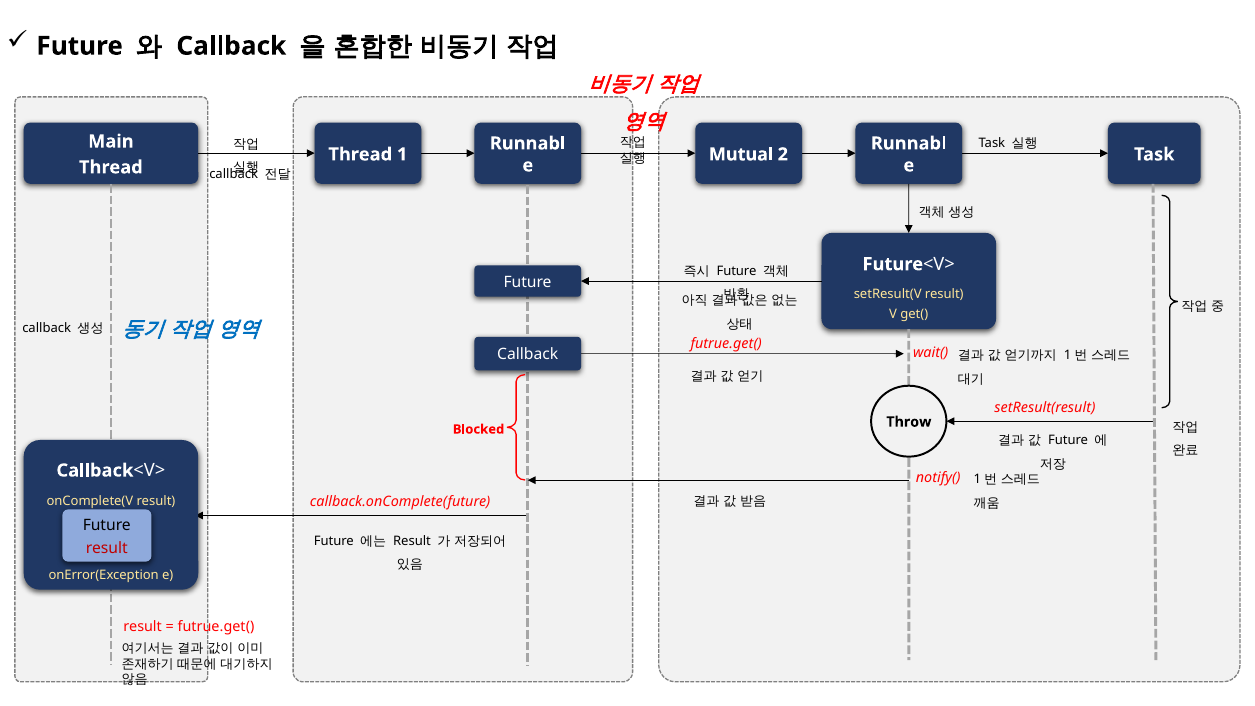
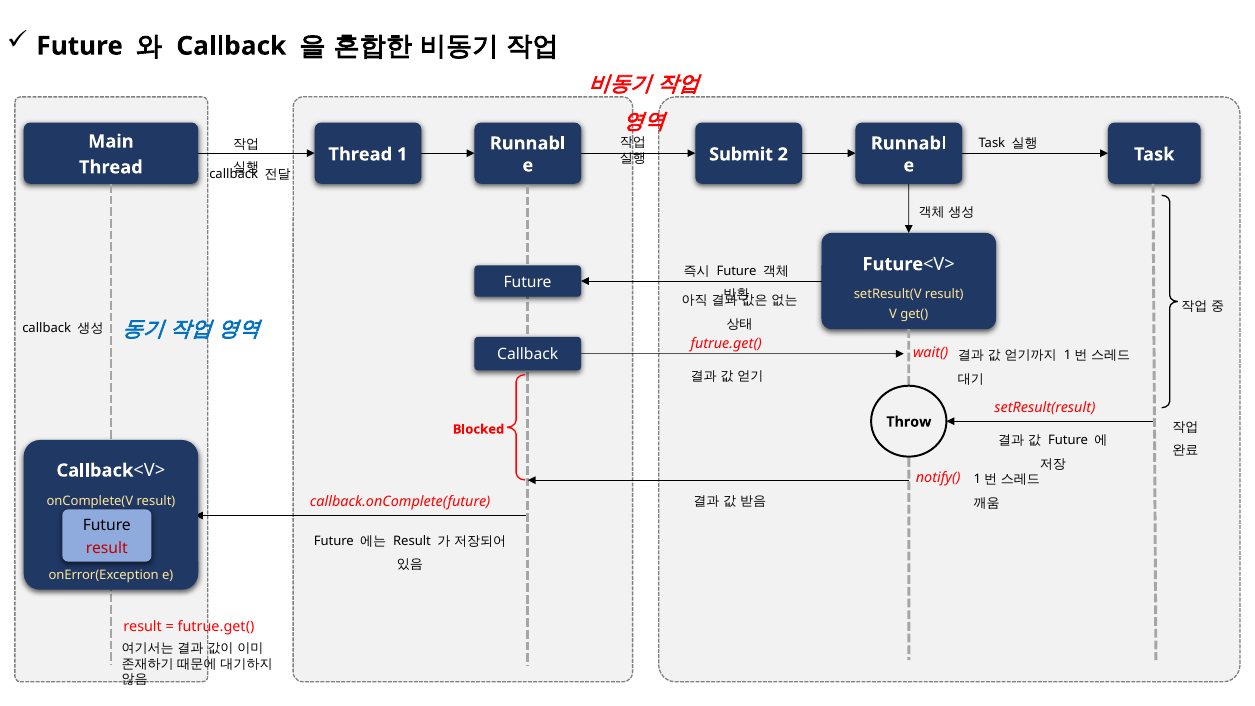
Mutual: Mutual -> Submit
